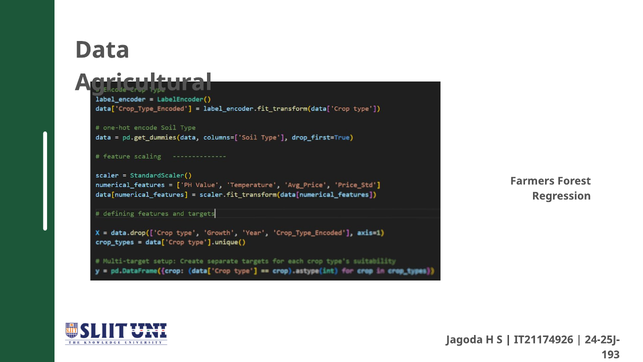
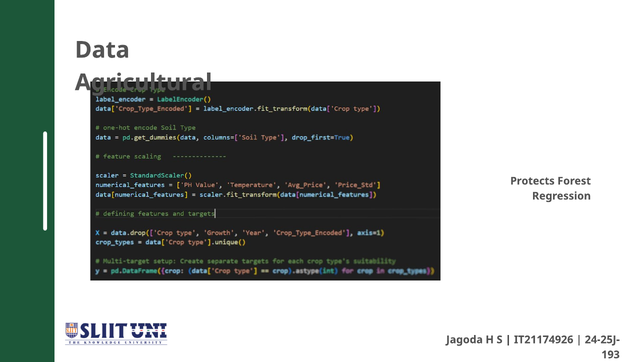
Farmers: Farmers -> Protects
